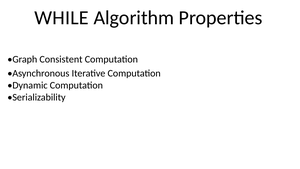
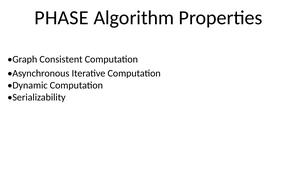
WHILE: WHILE -> PHASE
